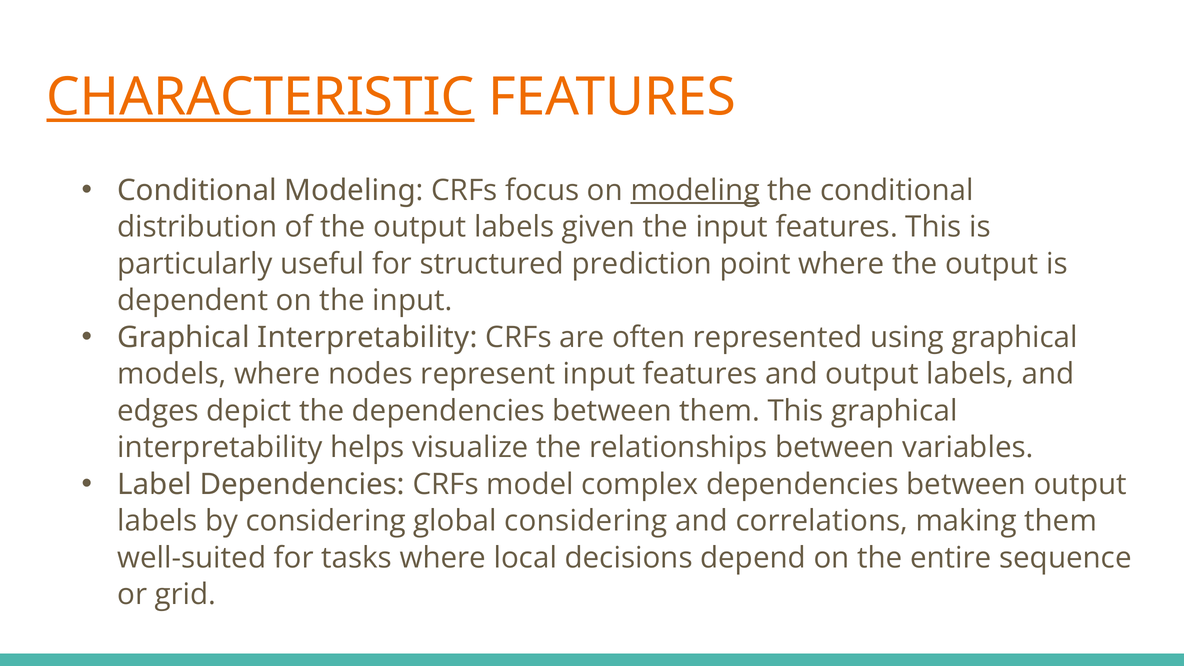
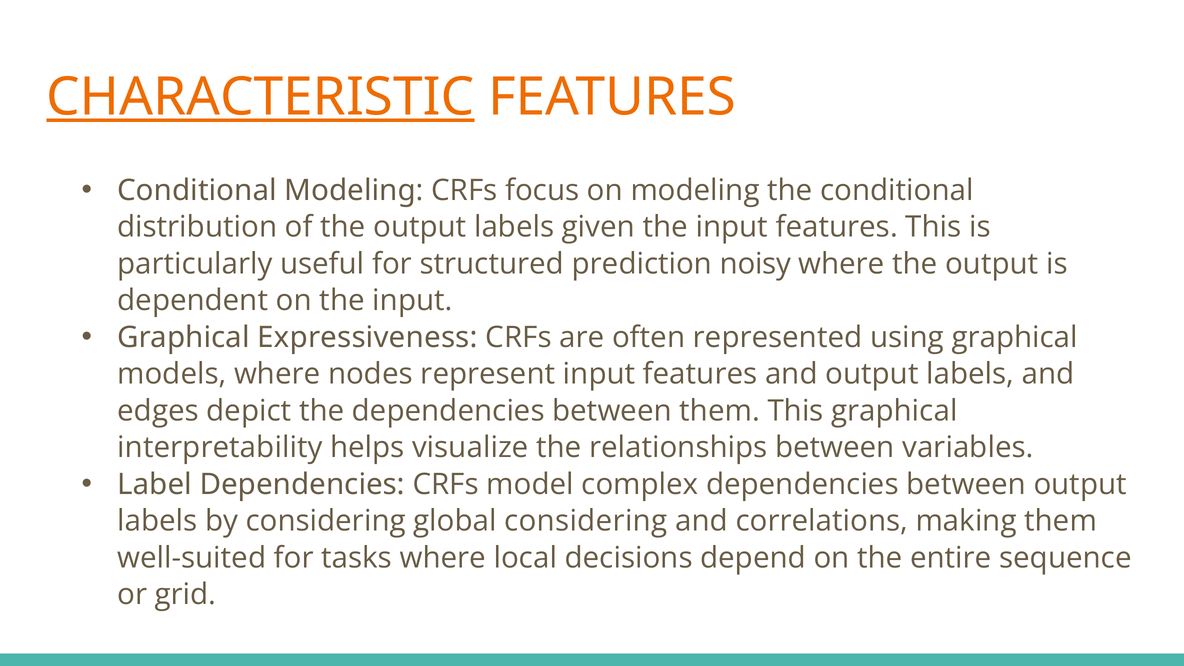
modeling at (695, 190) underline: present -> none
point: point -> noisy
Interpretability at (367, 337): Interpretability -> Expressiveness
